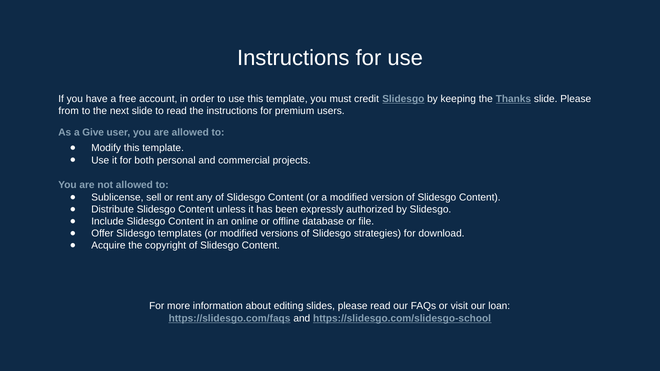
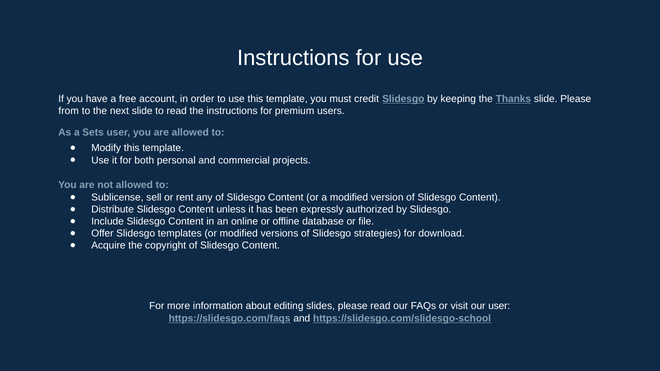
Give: Give -> Sets
our loan: loan -> user
